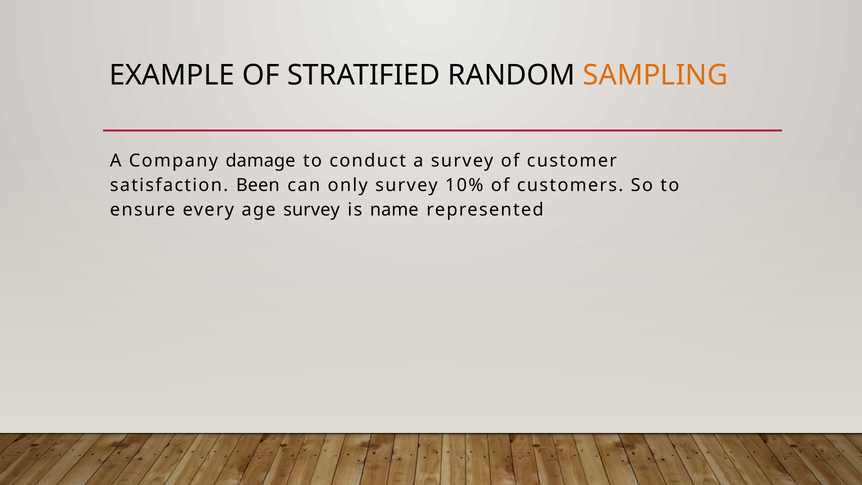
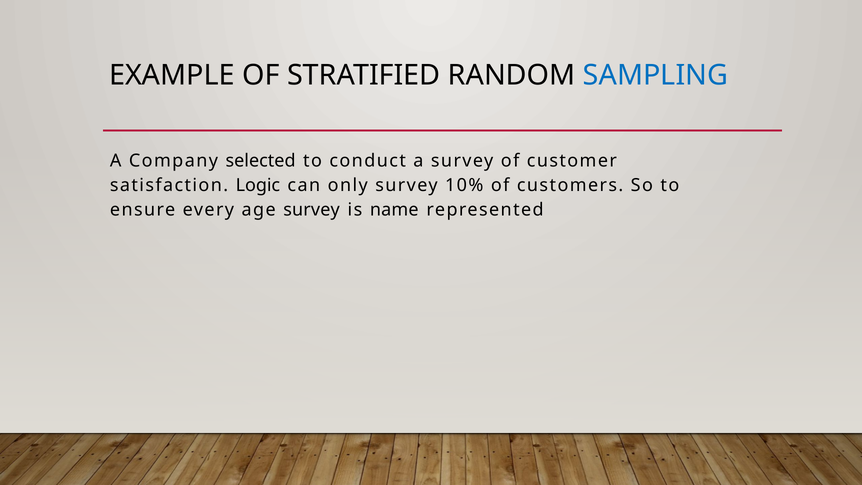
SAMPLING colour: orange -> blue
damage: damage -> selected
Been: Been -> Logic
